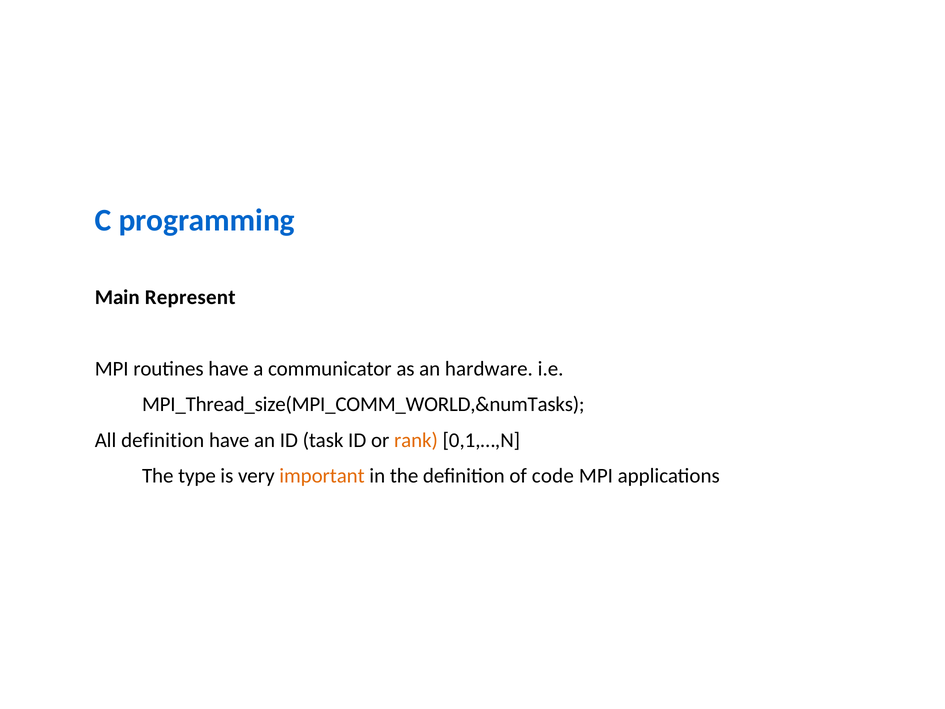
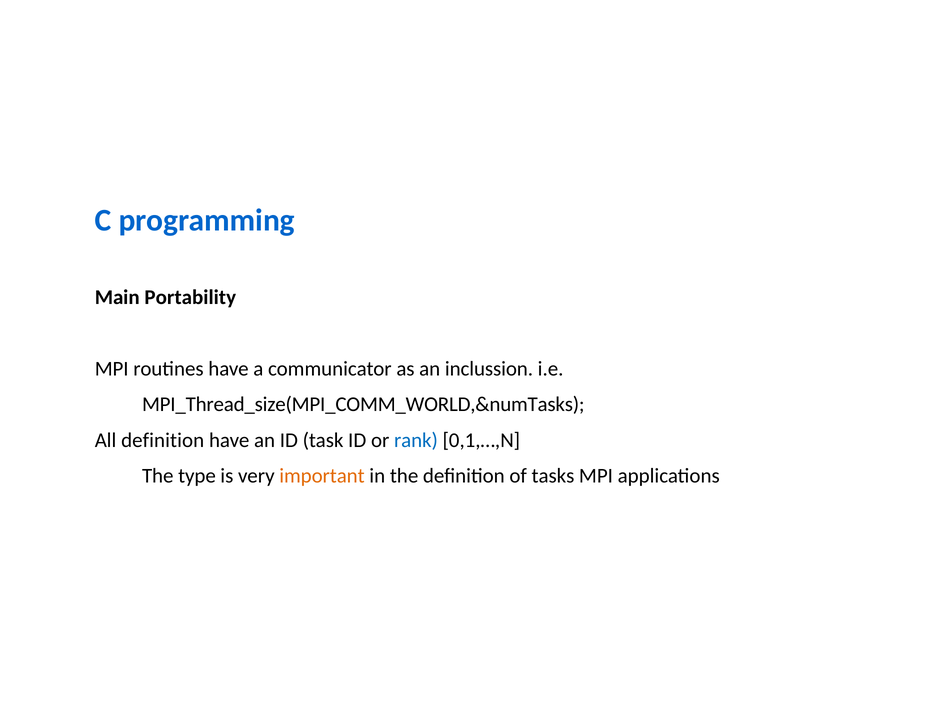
Represent: Represent -> Portability
hardware: hardware -> inclussion
rank colour: orange -> blue
code: code -> tasks
